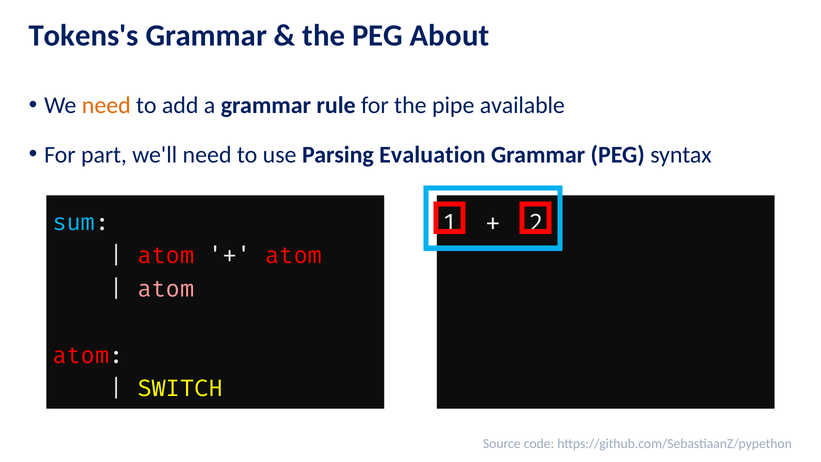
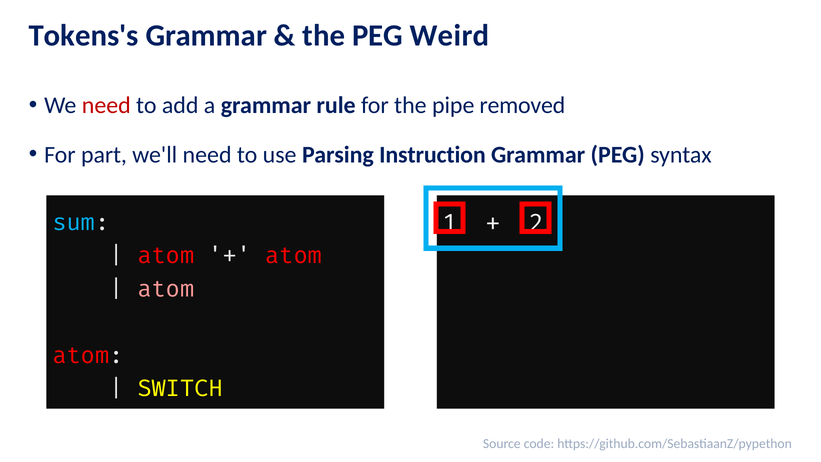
About: About -> Weird
need at (106, 105) colour: orange -> red
available: available -> removed
Evaluation: Evaluation -> Instruction
